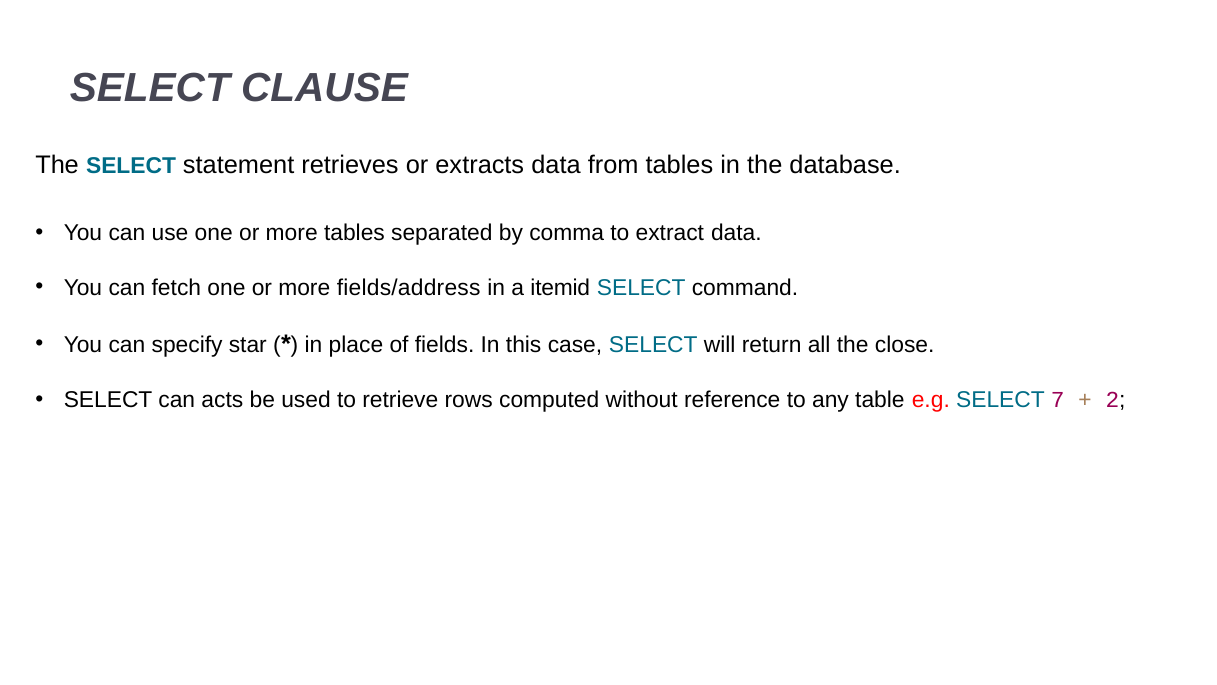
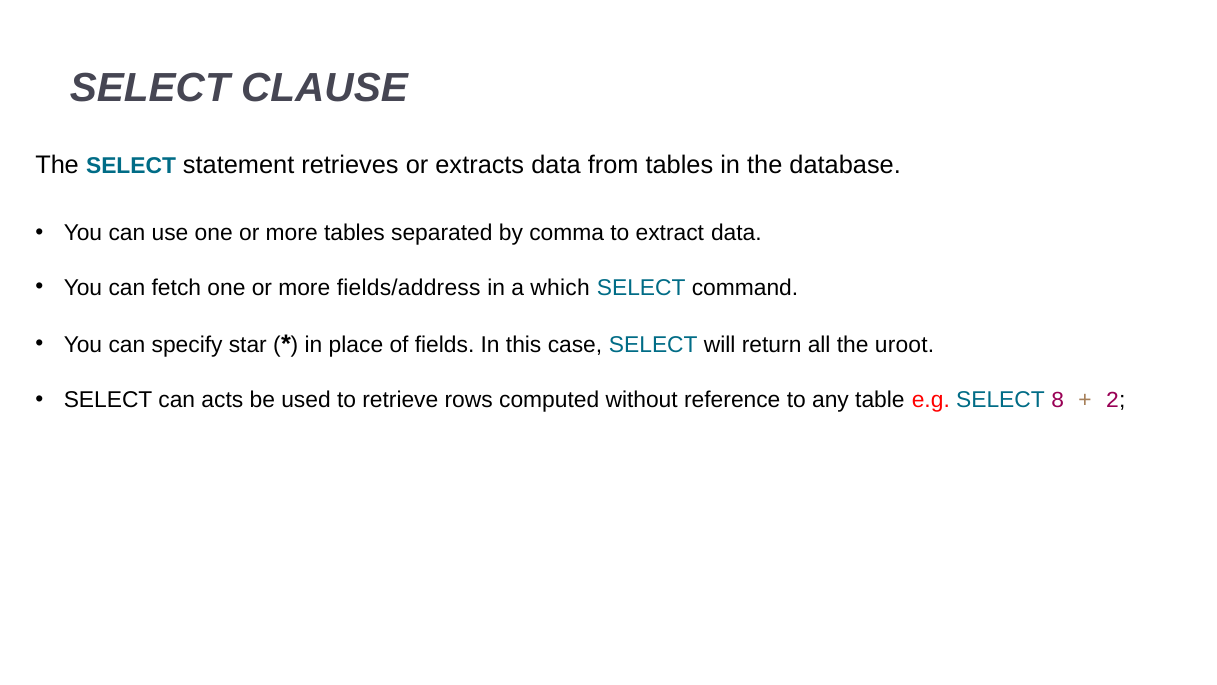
itemid: itemid -> which
close: close -> uroot
7: 7 -> 8
